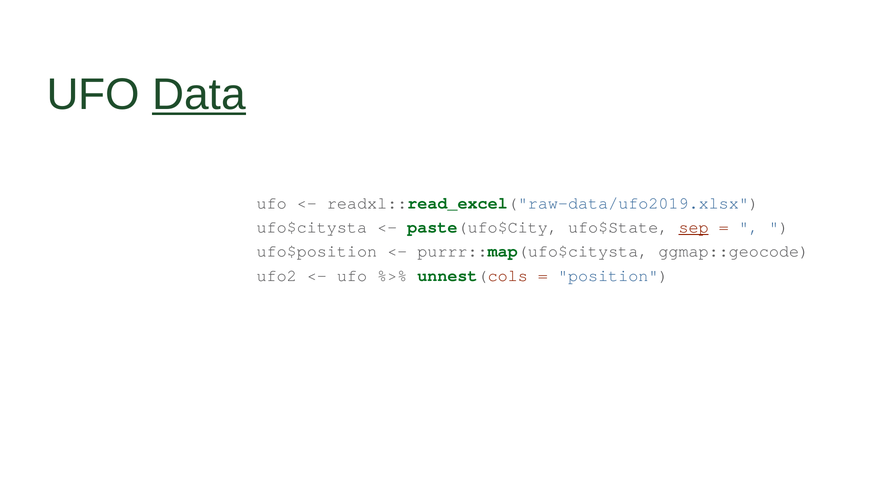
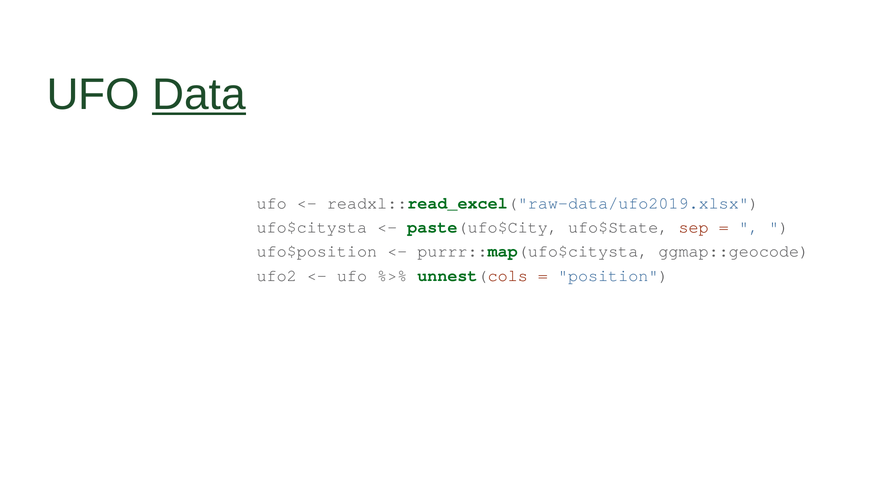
sep underline: present -> none
